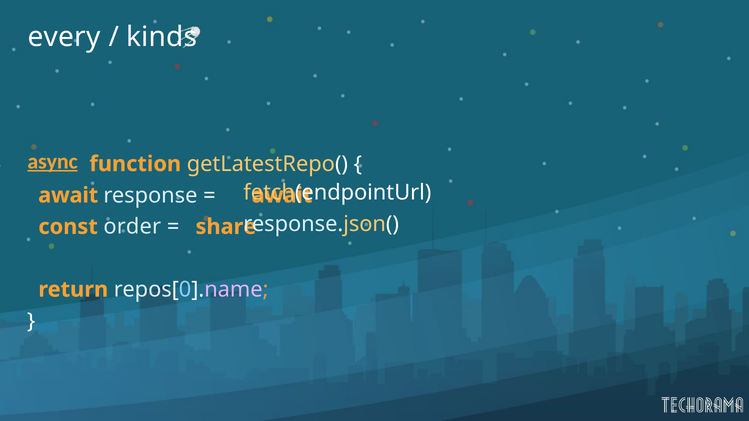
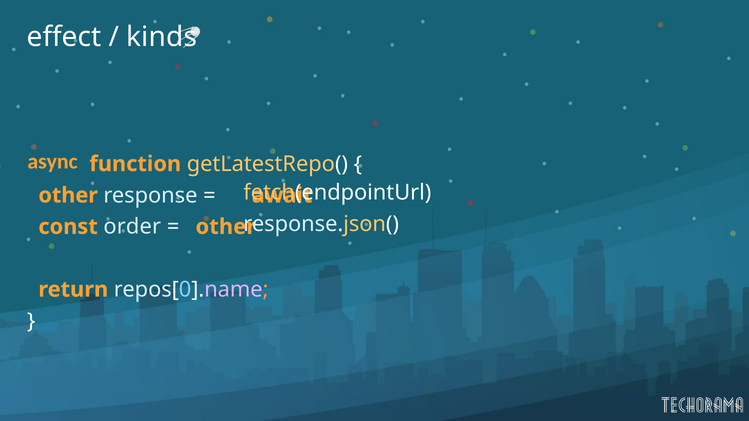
every: every -> effect
async underline: present -> none
await at (68, 195): await -> other
share at (226, 227): share -> other
